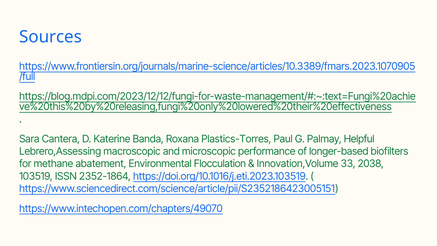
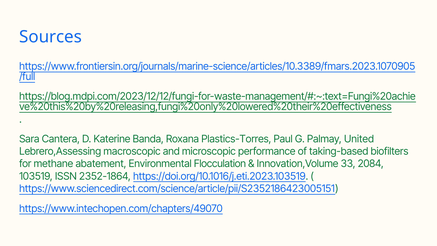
Helpful: Helpful -> United
longer-based: longer-based -> taking-based
2038: 2038 -> 2084
